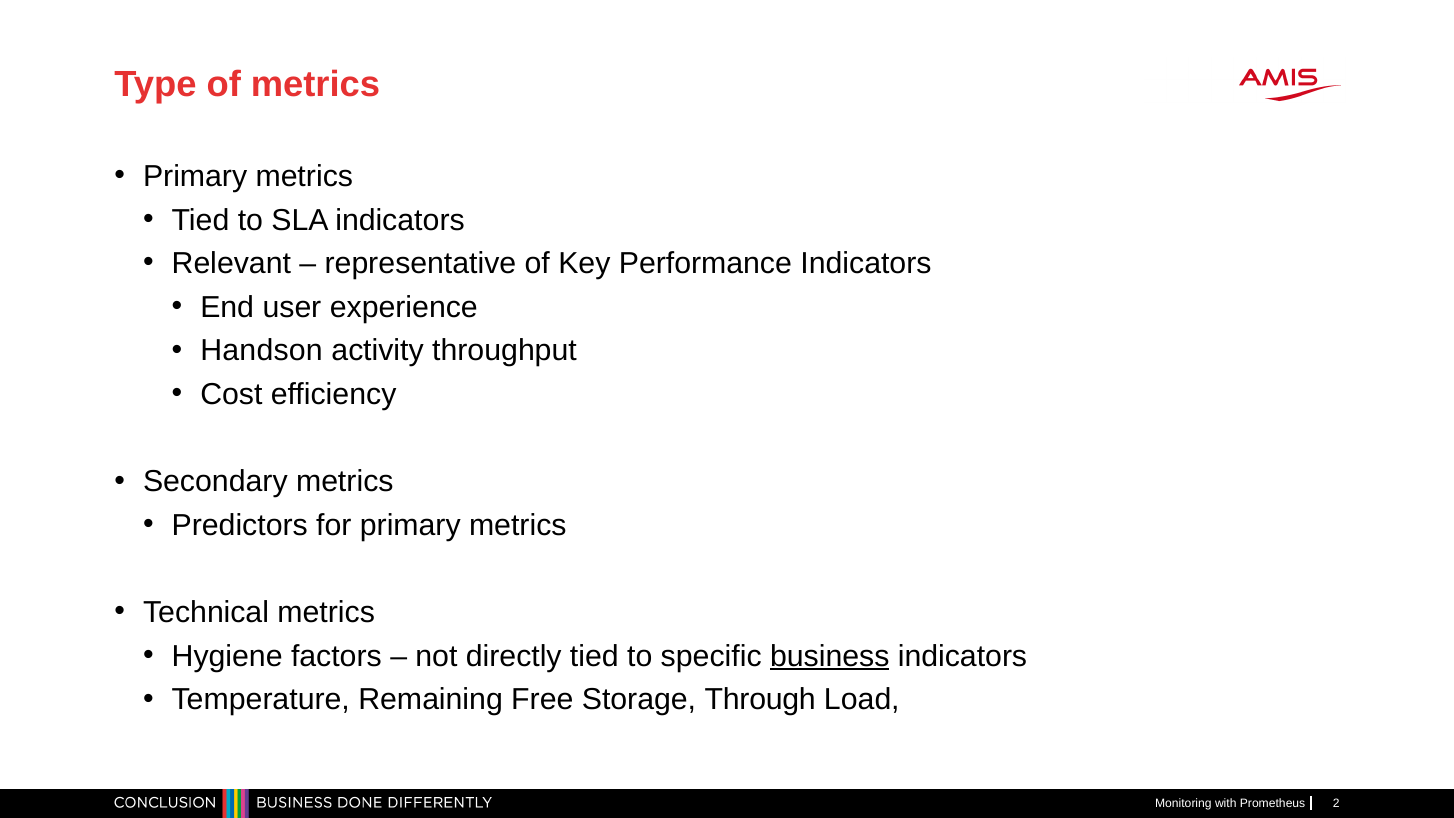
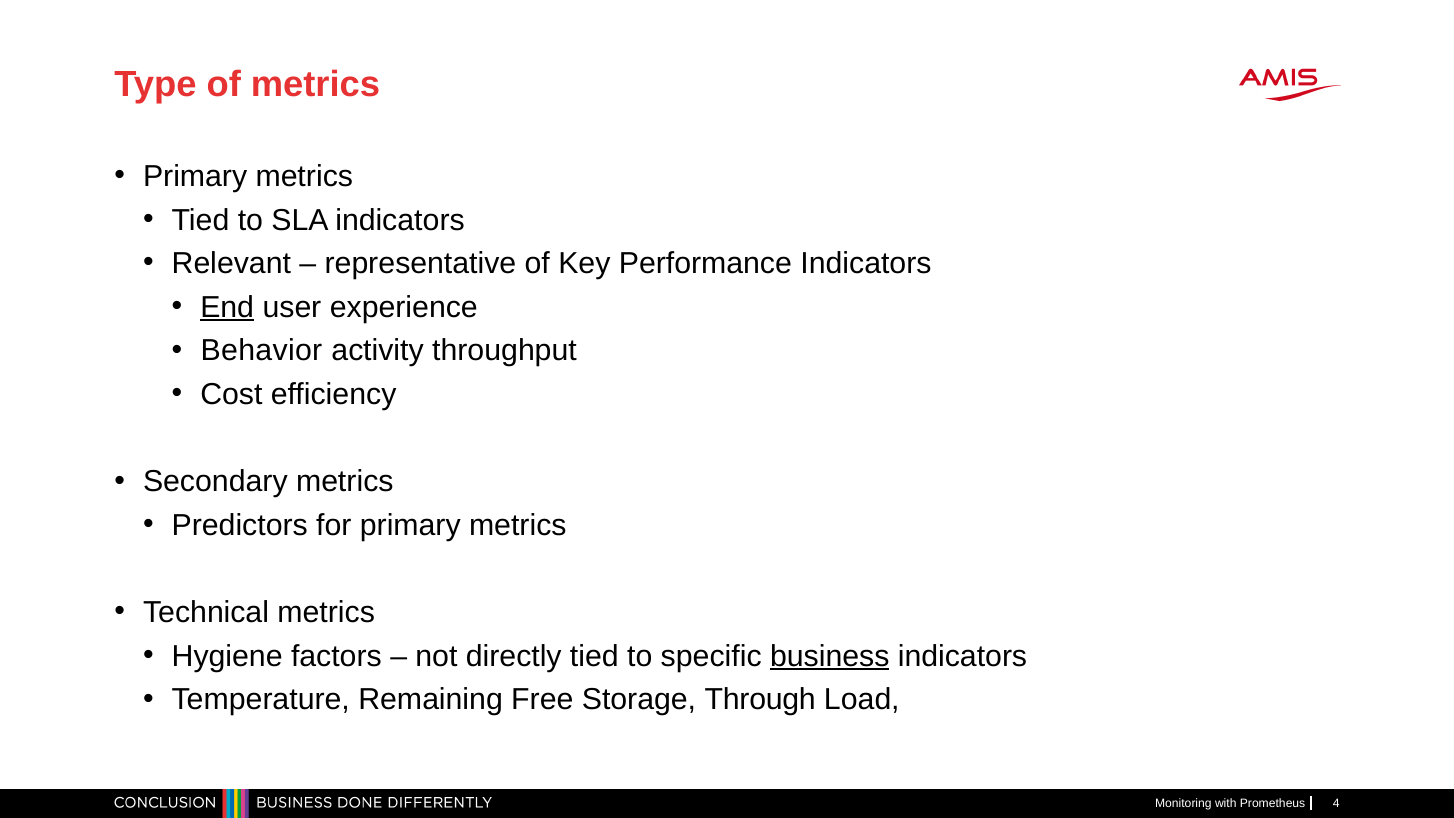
End underline: none -> present
Handson: Handson -> Behavior
2: 2 -> 4
